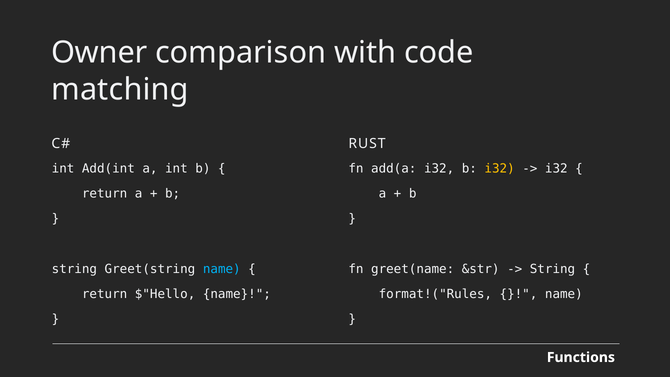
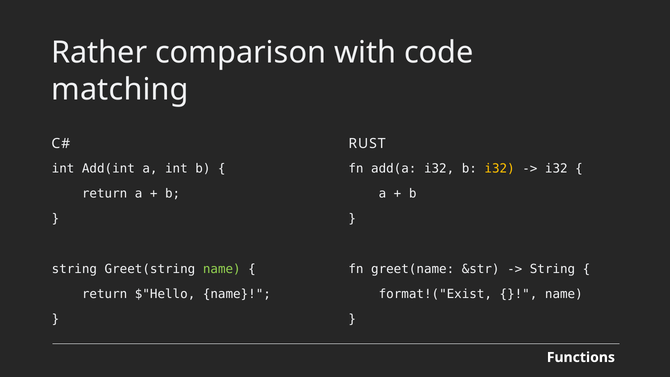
Owner: Owner -> Rather
name at (222, 269) colour: light blue -> light green
format!("Rules: format!("Rules -> format!("Exist
